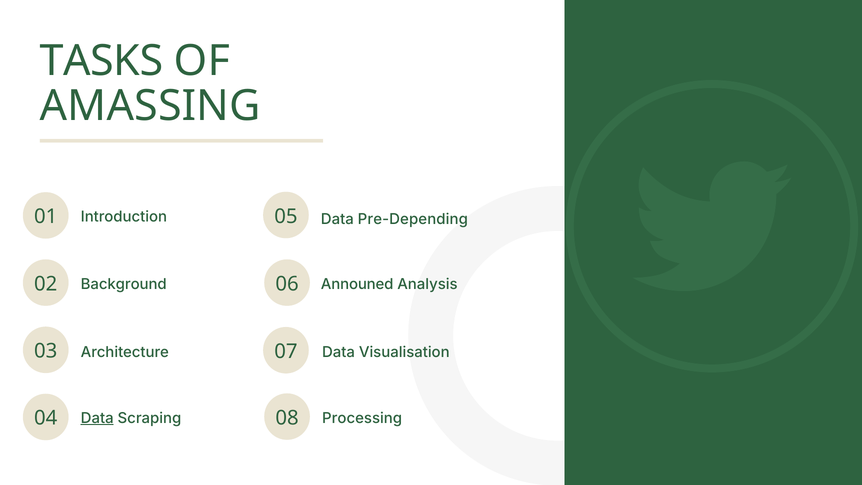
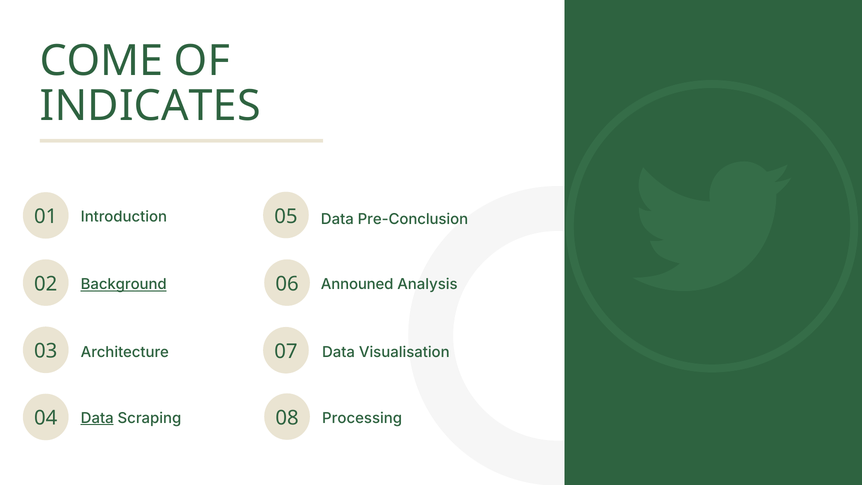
TASKS: TASKS -> COME
AMASSING: AMASSING -> INDICATES
Pre-Depending: Pre-Depending -> Pre-Conclusion
Background underline: none -> present
